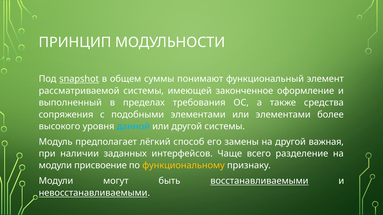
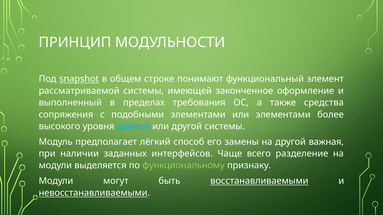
суммы: суммы -> строке
присвоение: присвоение -> выделяется
функциональному colour: yellow -> light green
